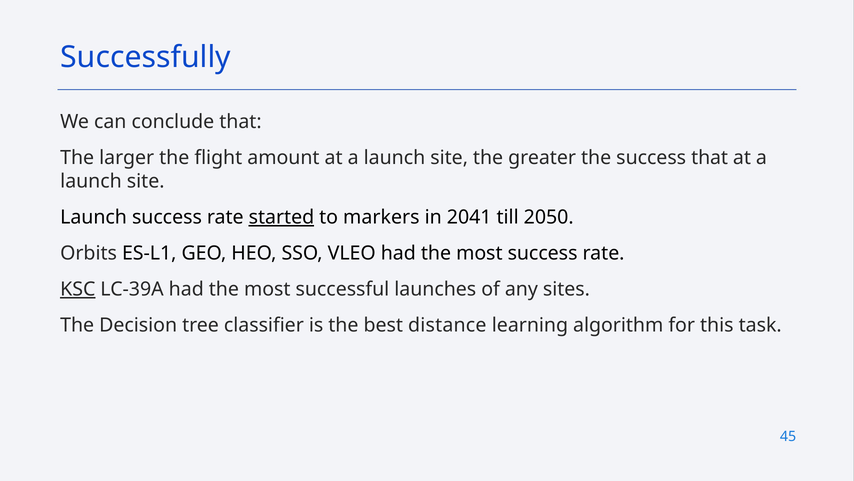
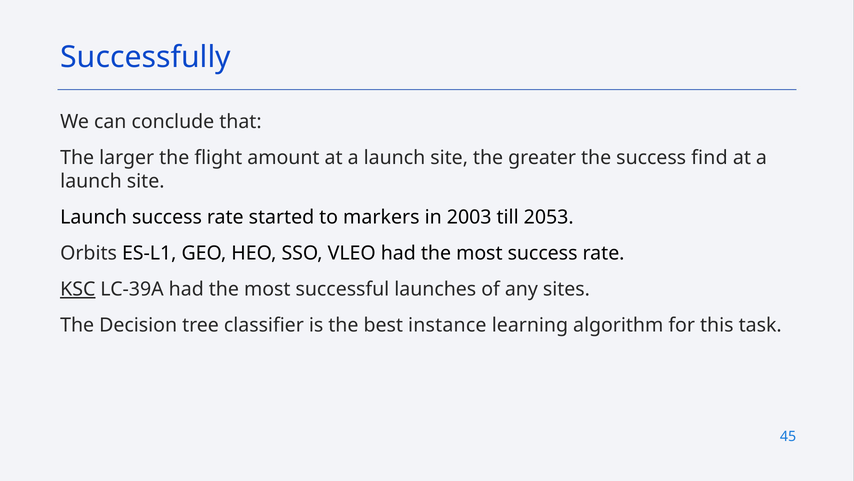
success that: that -> find
started underline: present -> none
2041: 2041 -> 2003
2050: 2050 -> 2053
distance: distance -> instance
